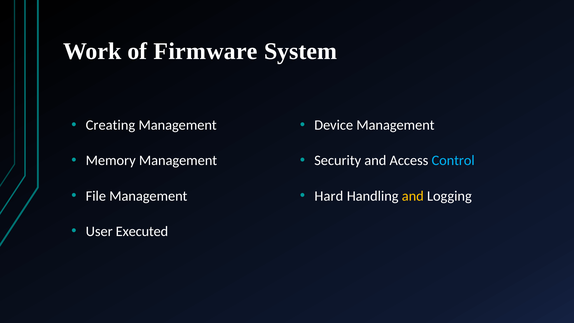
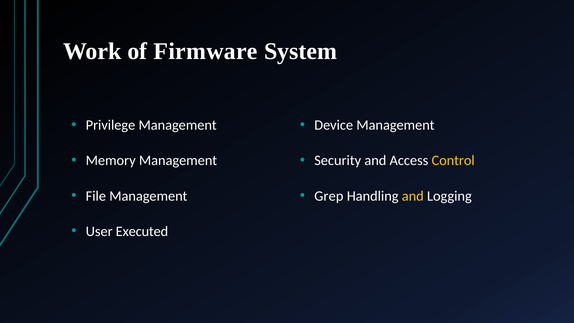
Creating: Creating -> Privilege
Control colour: light blue -> yellow
Hard: Hard -> Grep
